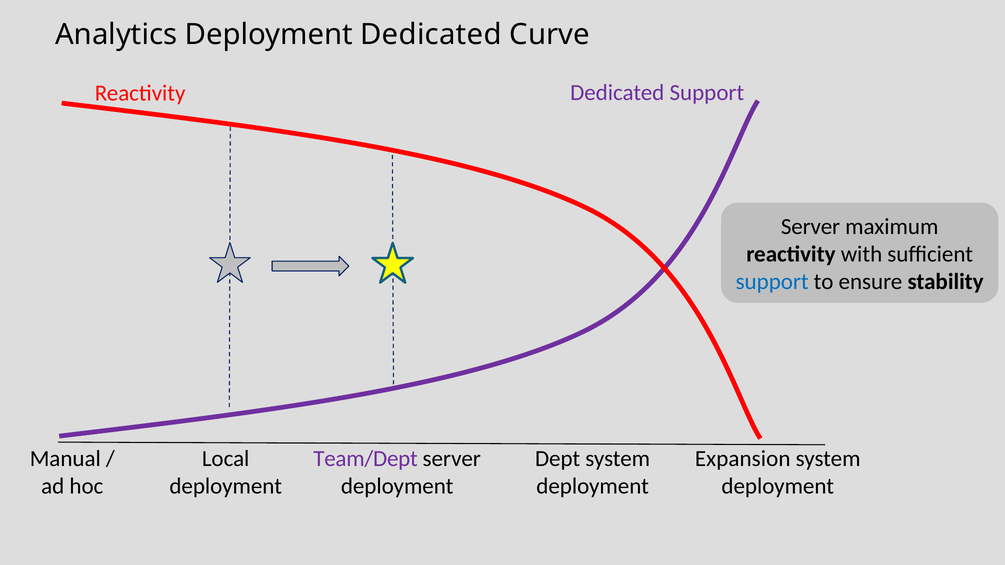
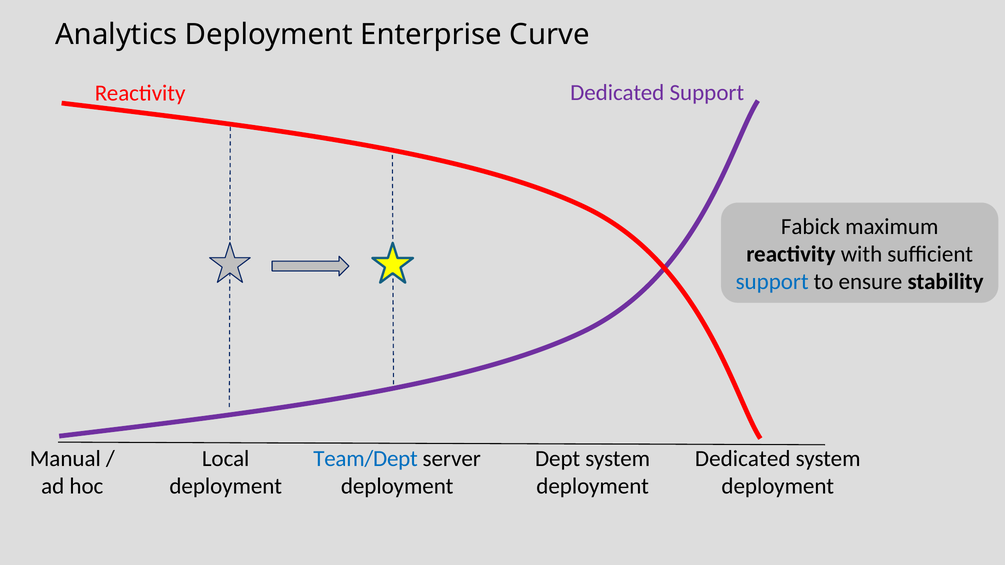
Analytics Deployment Dedicated: Dedicated -> Enterprise
Server at (811, 227): Server -> Fabick
Team/Dept colour: purple -> blue
Expansion at (743, 459): Expansion -> Dedicated
